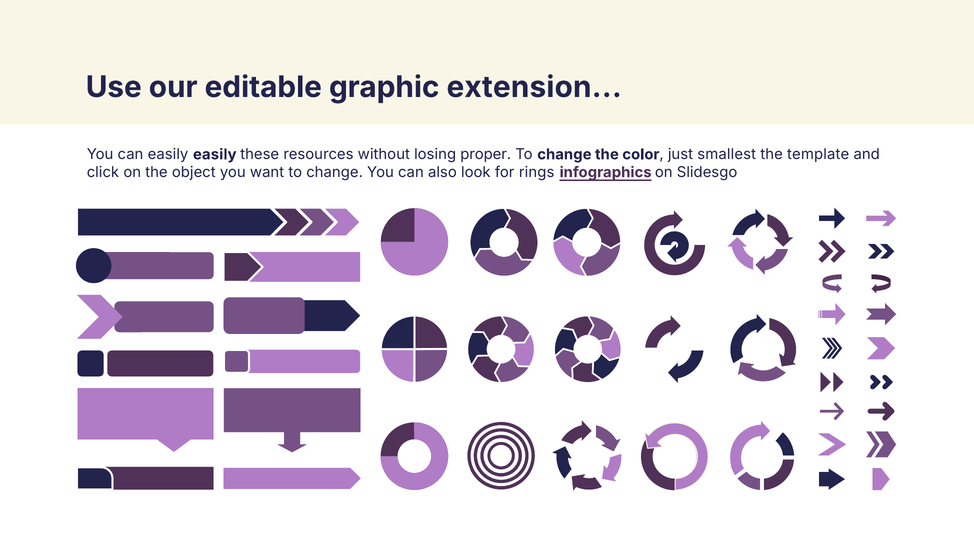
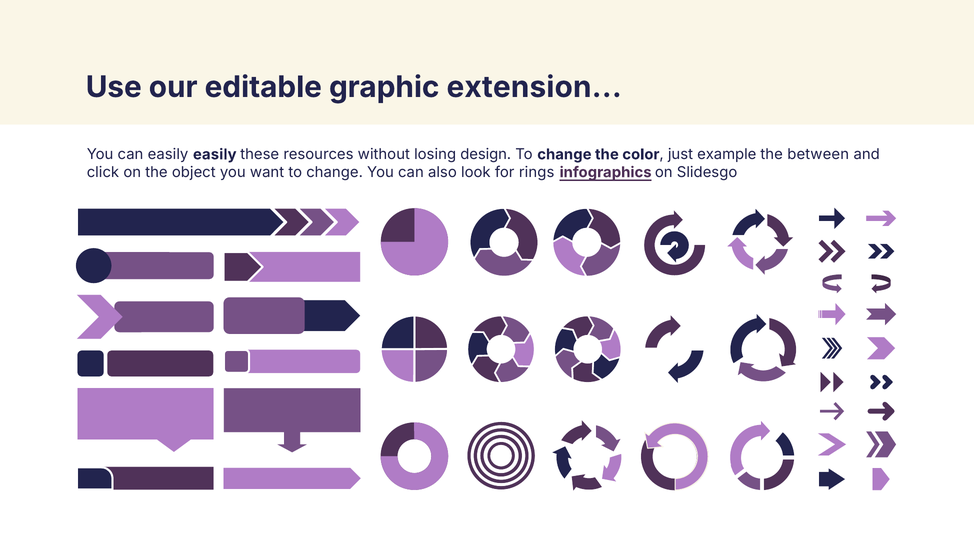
proper: proper -> design
smallest: smallest -> example
template: template -> between
